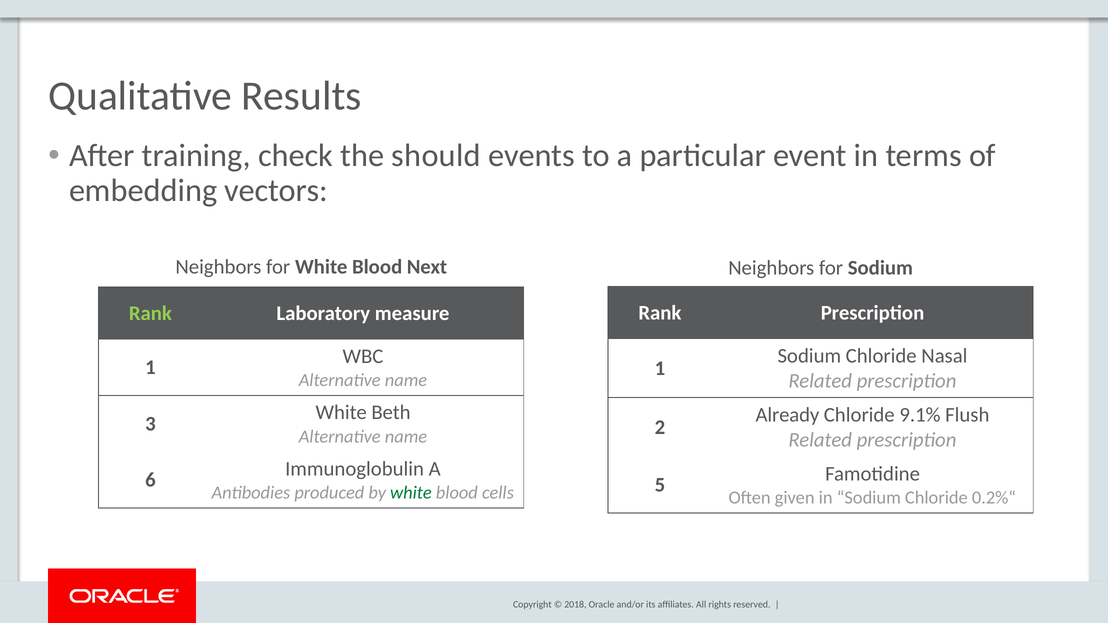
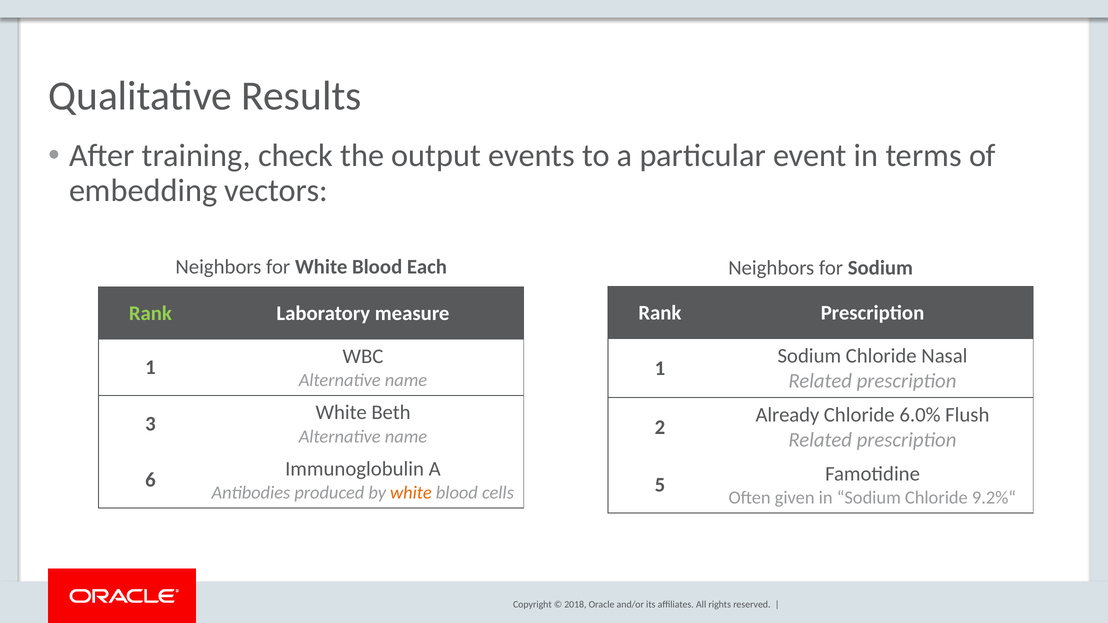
should: should -> output
Next: Next -> Each
9.1%: 9.1% -> 6.0%
white at (411, 493) colour: green -> orange
0.2%“: 0.2%“ -> 9.2%“
